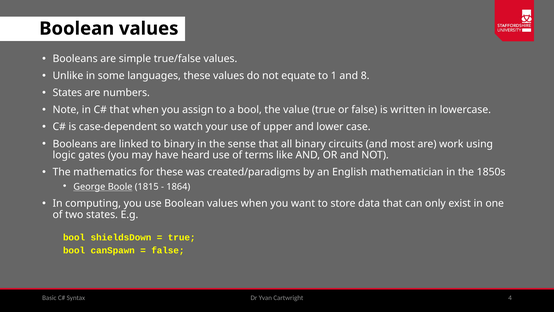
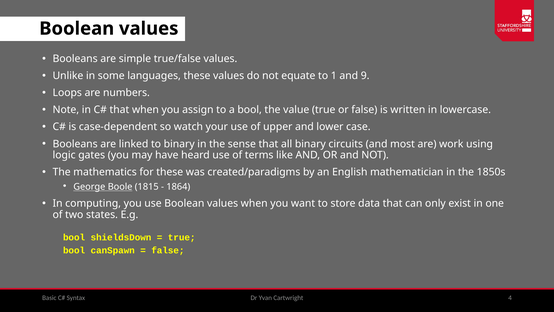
8: 8 -> 9
States at (67, 93): States -> Loops
